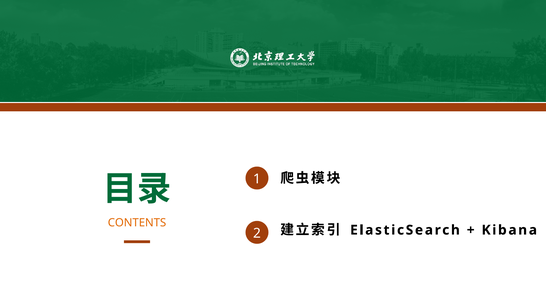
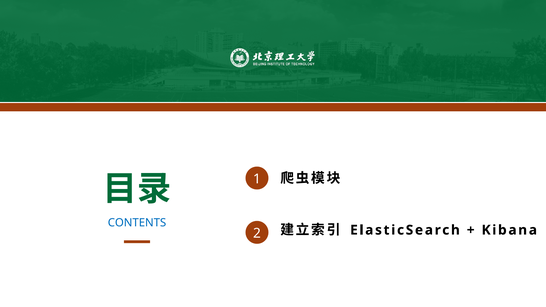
CONTENTS colour: orange -> blue
